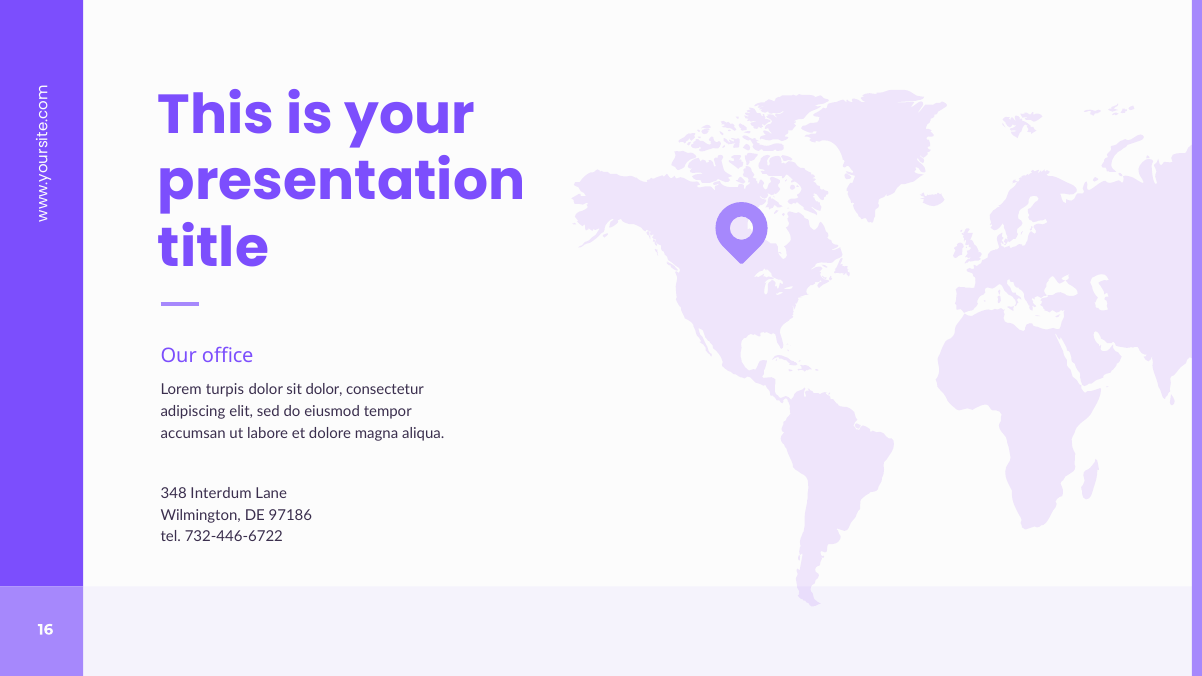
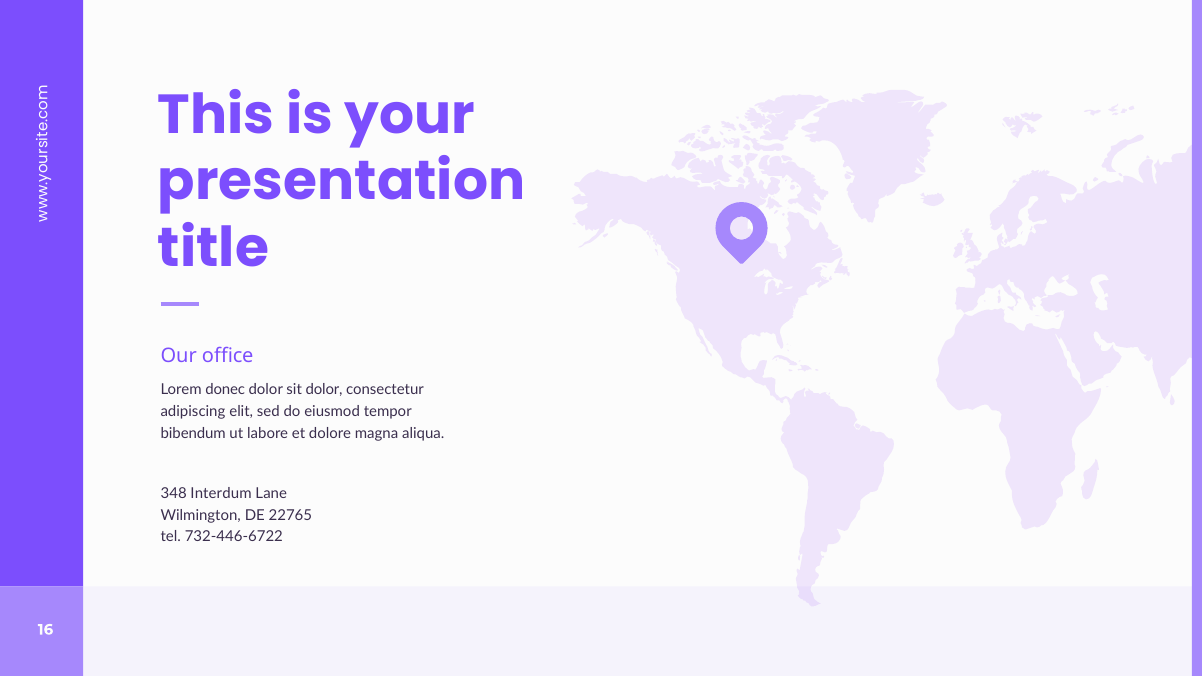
turpis: turpis -> donec
accumsan: accumsan -> bibendum
97186: 97186 -> 22765
